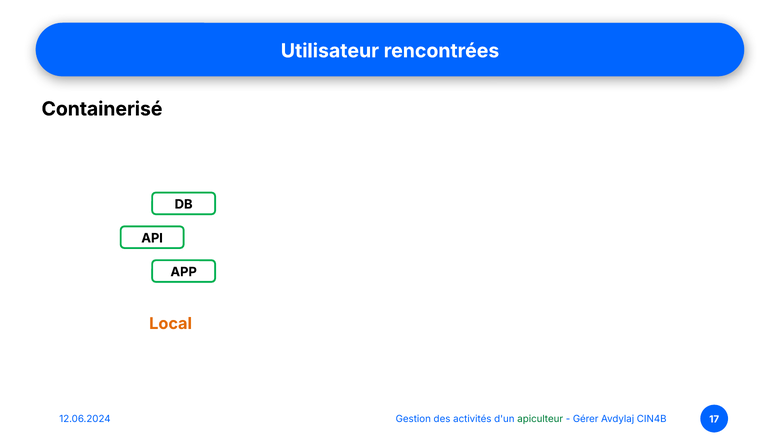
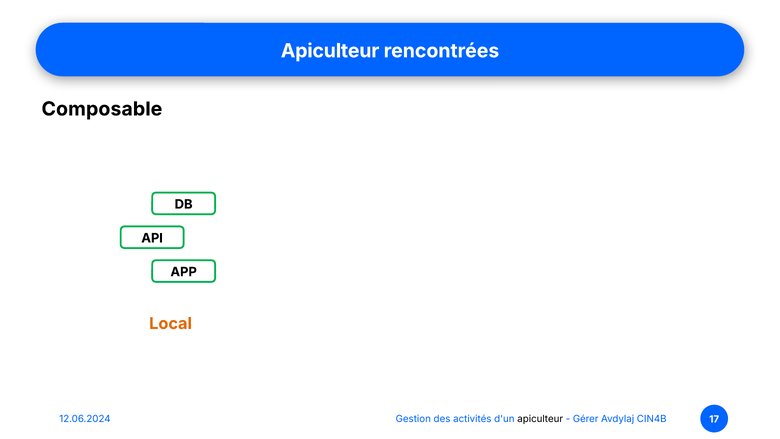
Utilisateur at (330, 51): Utilisateur -> Apiculteur
Containerisé: Containerisé -> Composable
apiculteur at (540, 419) colour: green -> black
